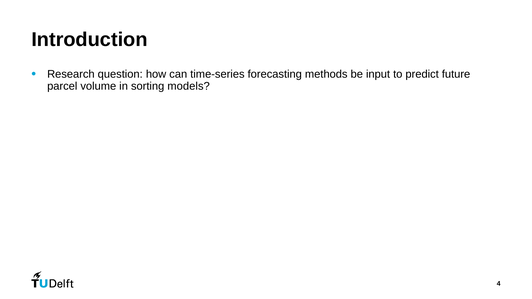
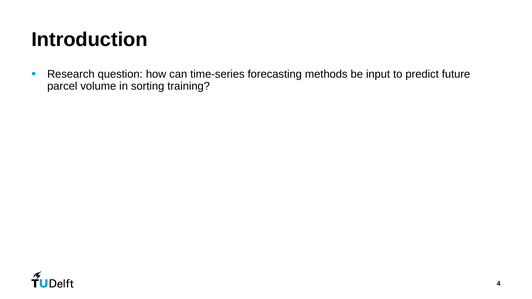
models: models -> training
